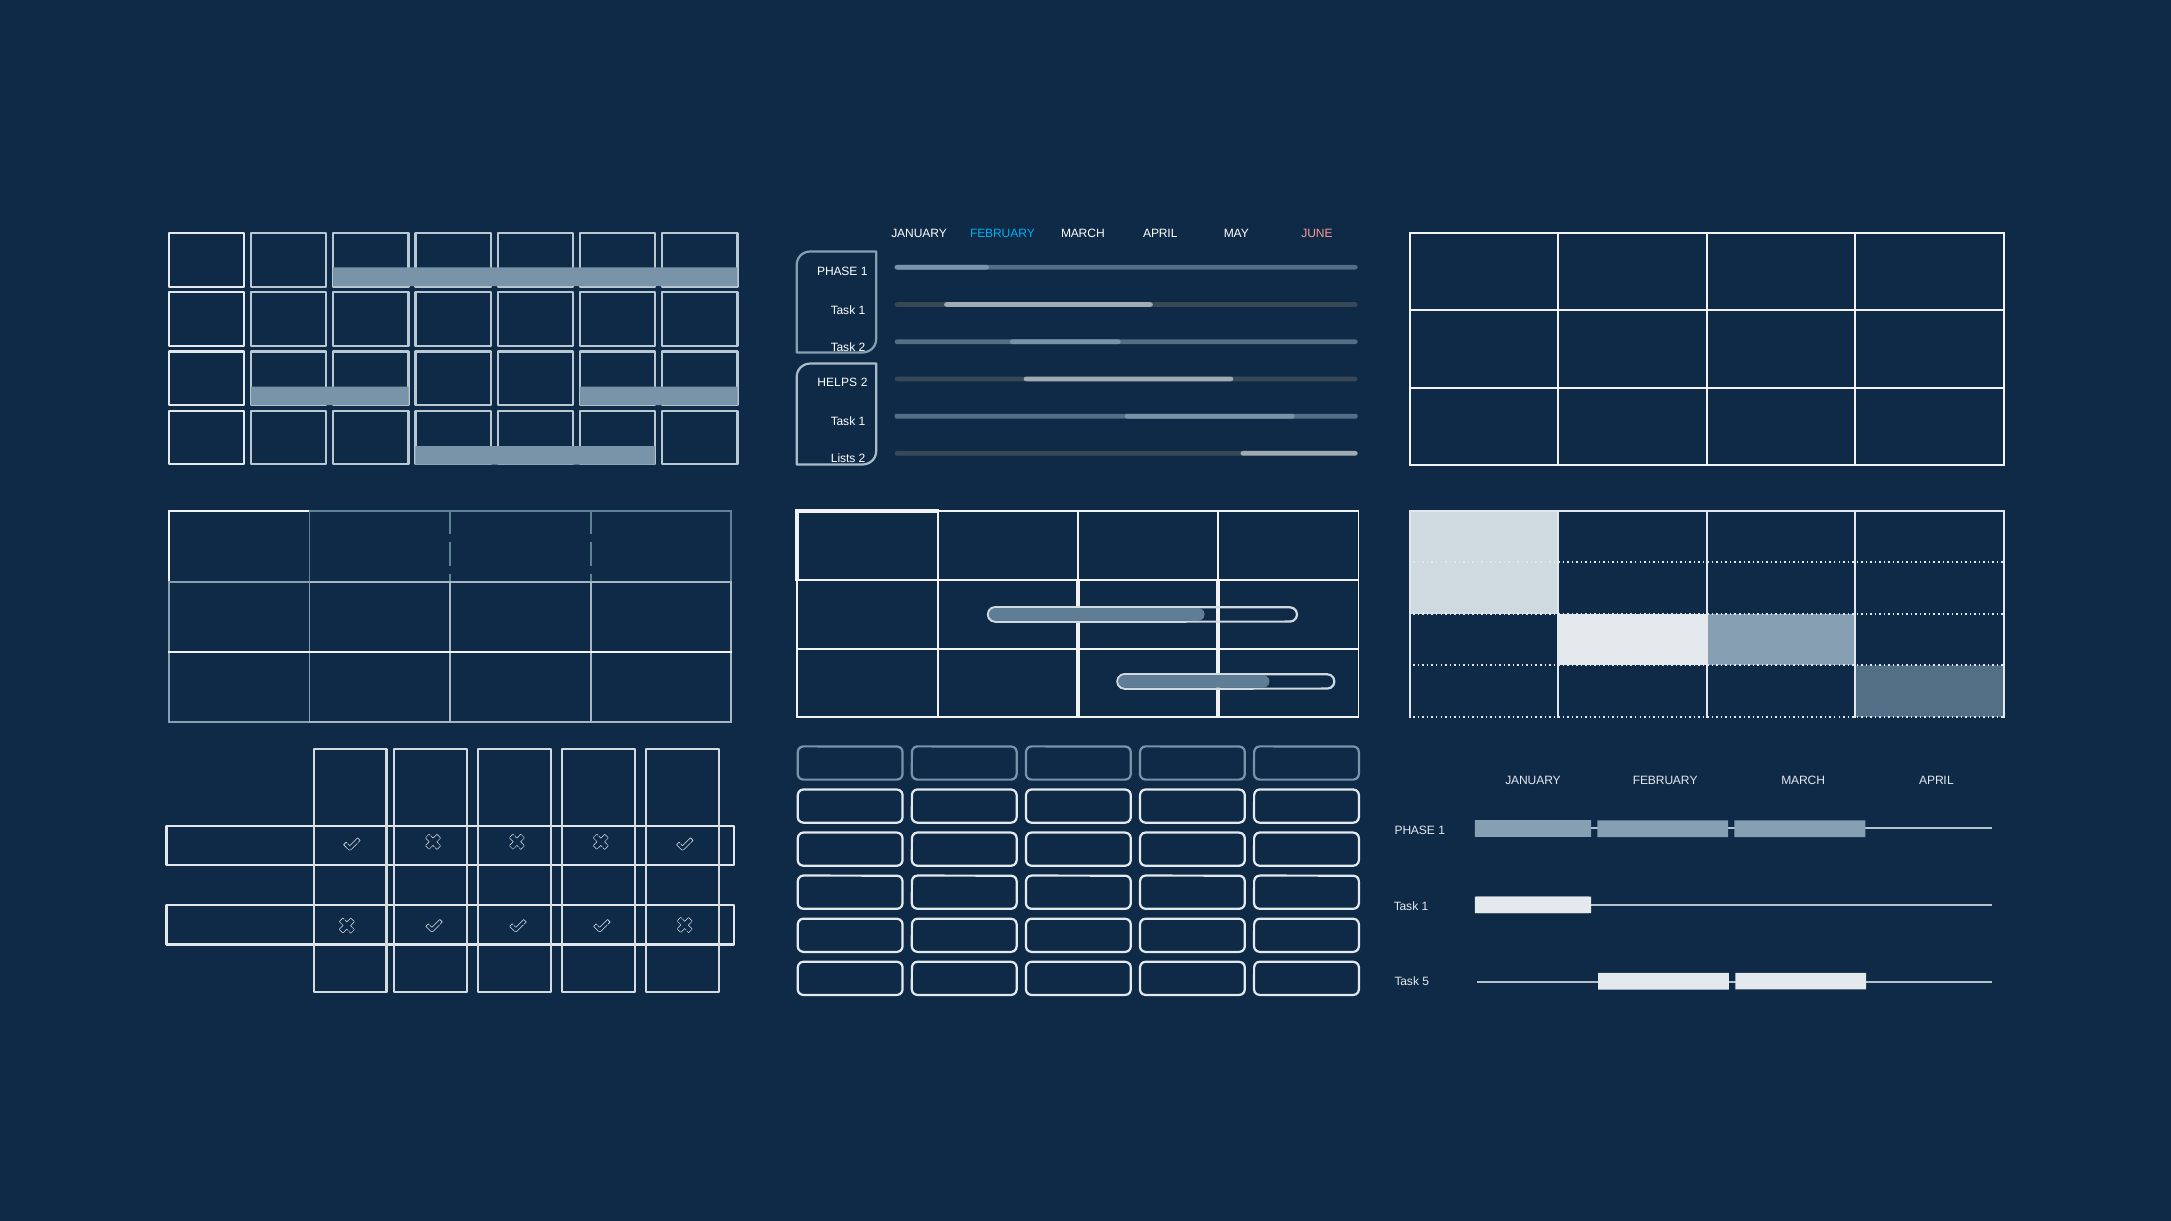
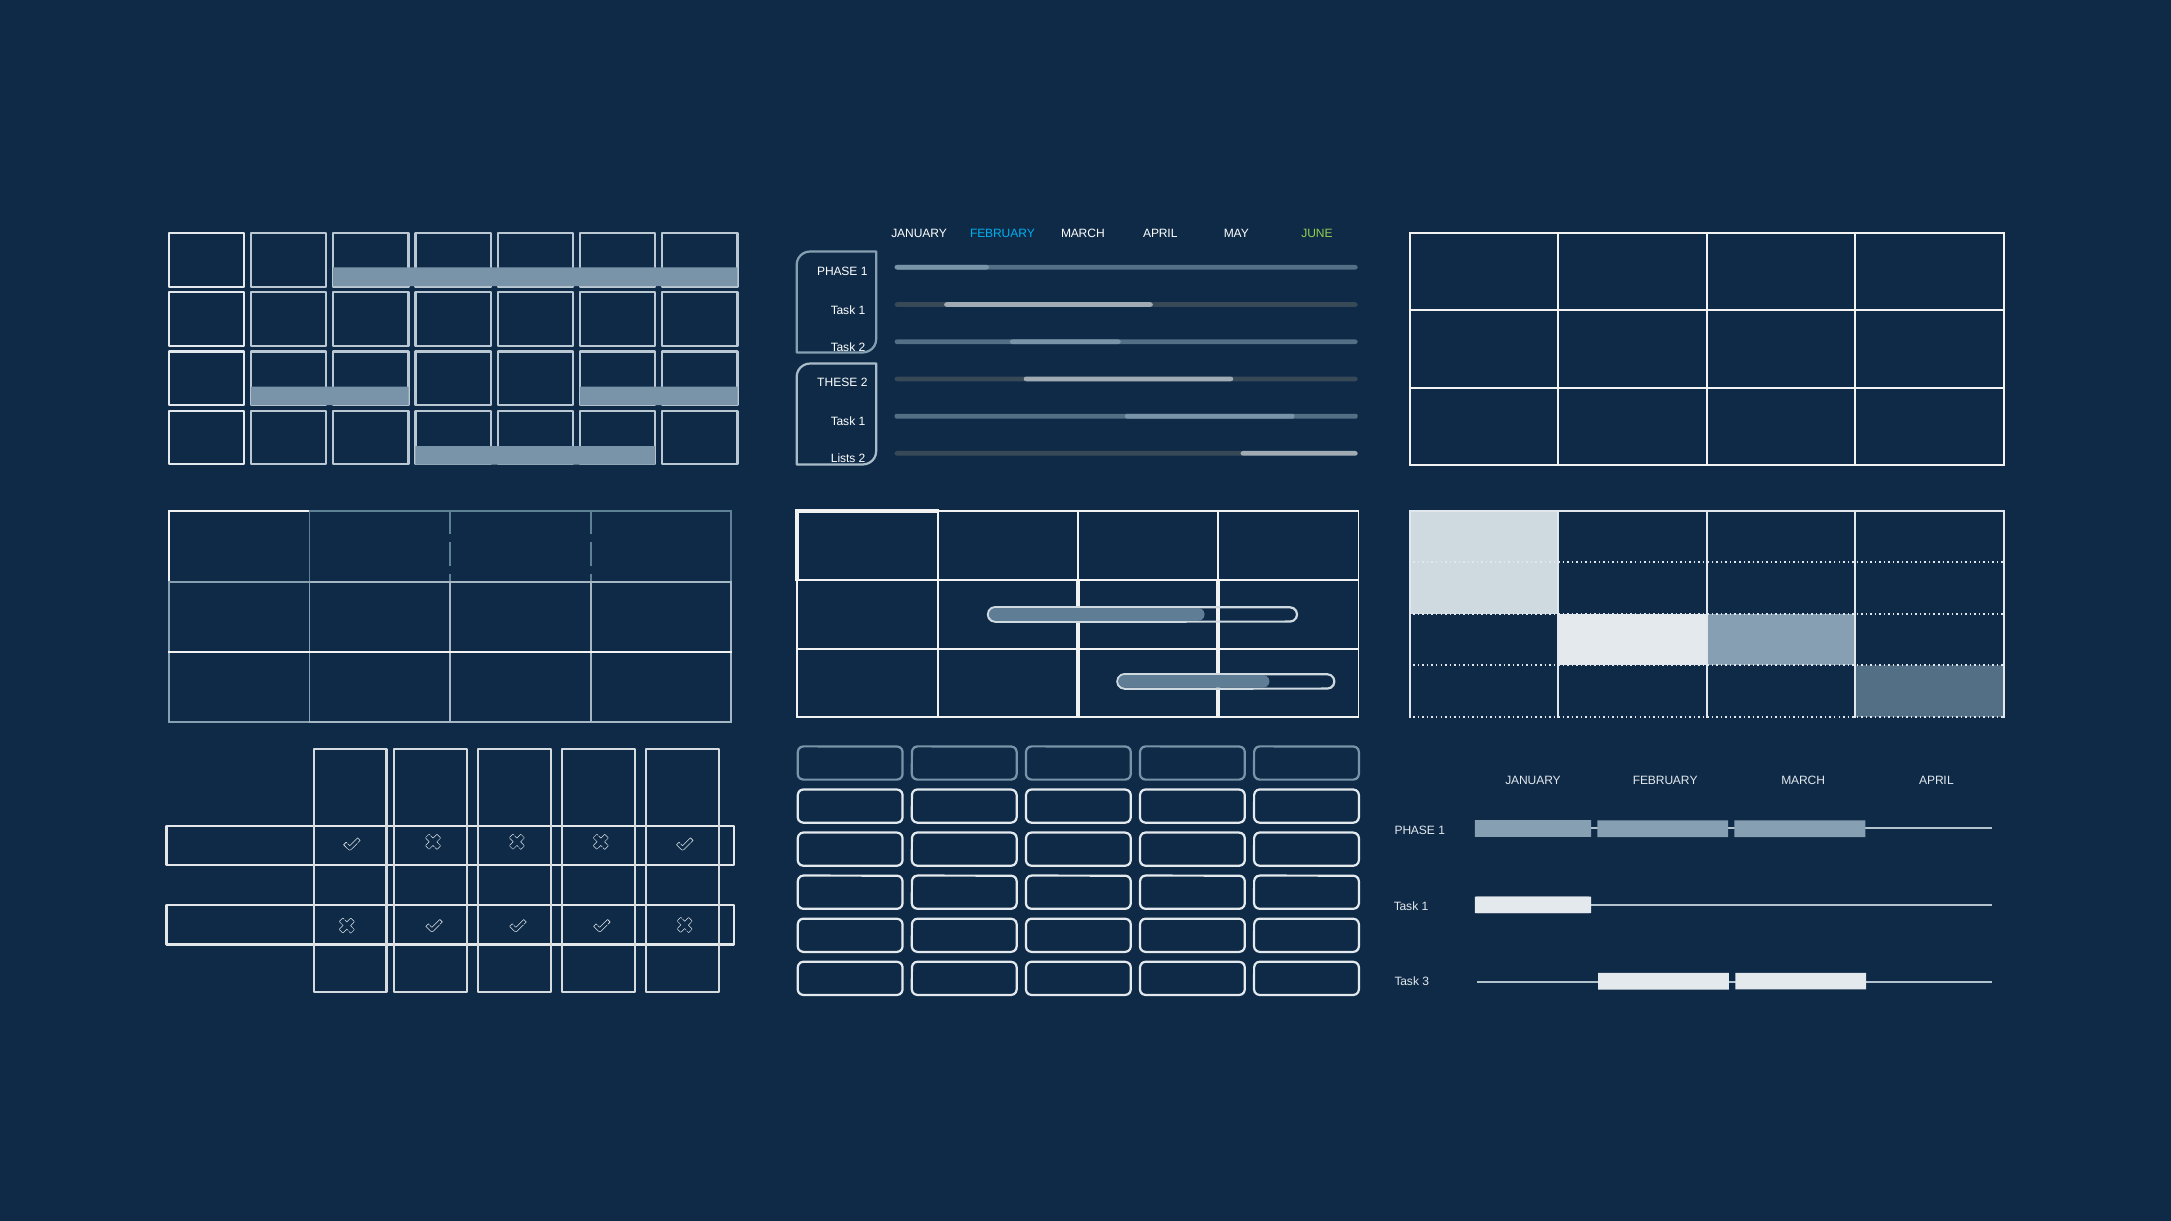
JUNE colour: pink -> light green
HELPS: HELPS -> THESE
5: 5 -> 3
